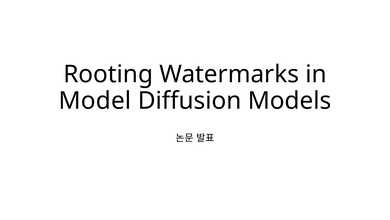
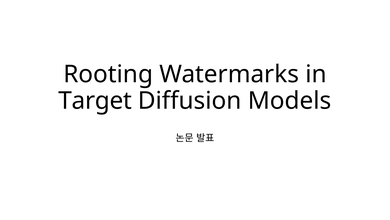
Model: Model -> Target
